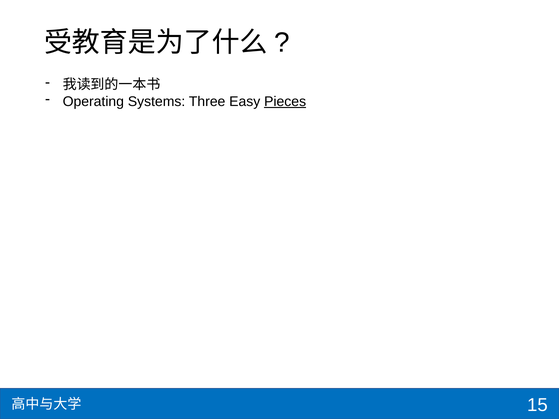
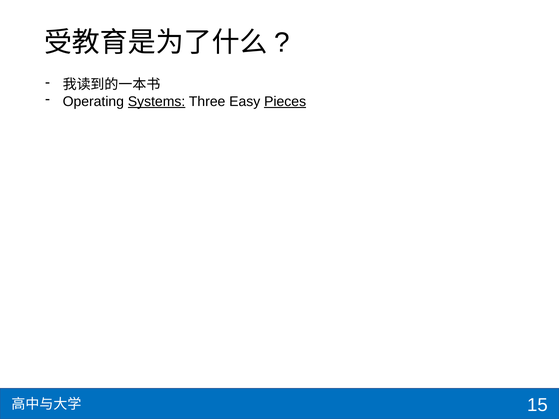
Systems underline: none -> present
